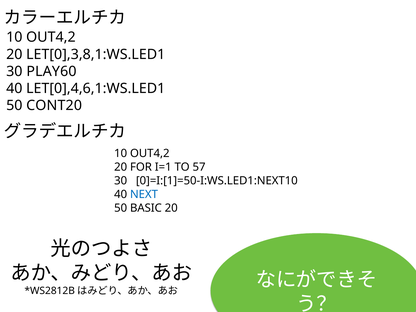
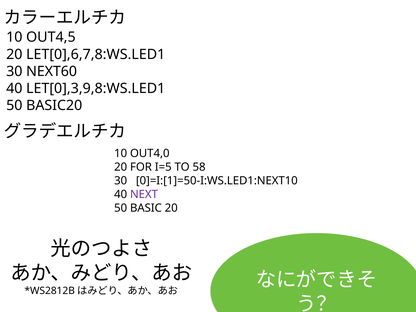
OUT4,2 at (51, 37): OUT4,2 -> OUT4,5
LET[0],3,8,1:WS.LED1: LET[0],3,8,1:WS.LED1 -> LET[0],6,7,8:WS.LED1
PLAY60: PLAY60 -> NEXT60
LET[0],4,6,1:WS.LED1: LET[0],4,6,1:WS.LED1 -> LET[0],3,9,8:WS.LED1
CONT20: CONT20 -> BASIC20
OUT4,2 at (150, 153): OUT4,2 -> OUT4,0
I=1: I=1 -> I=5
57: 57 -> 58
NEXT colour: blue -> purple
